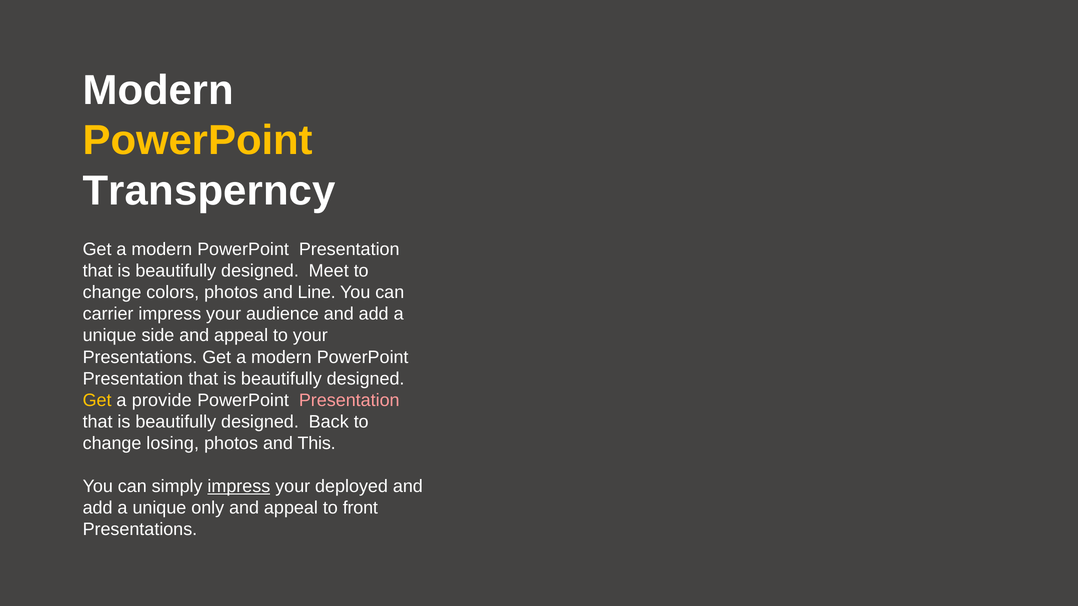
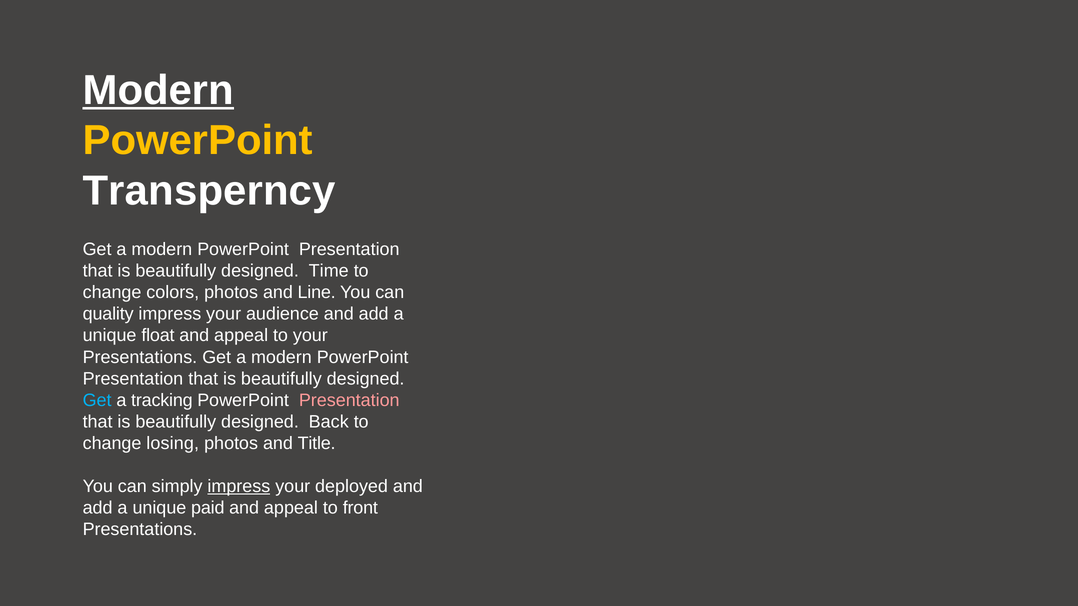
Modern at (158, 90) underline: none -> present
Meet: Meet -> Time
carrier: carrier -> quality
side: side -> float
Get at (97, 400) colour: yellow -> light blue
provide: provide -> tracking
This: This -> Title
only: only -> paid
